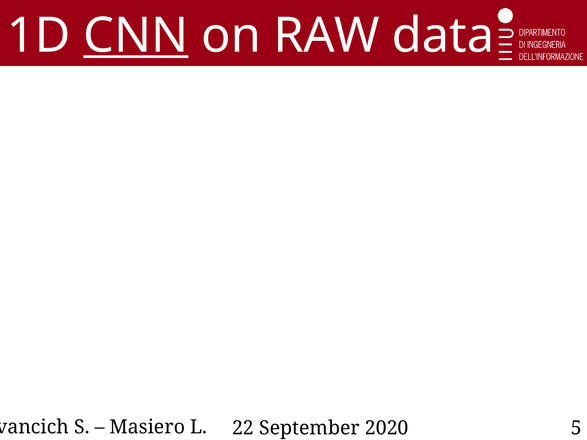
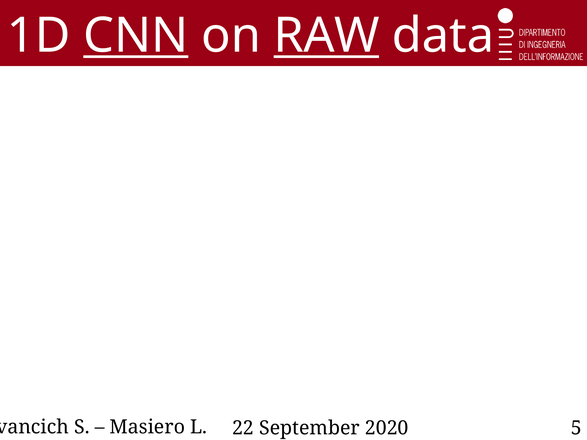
RAW underline: none -> present
